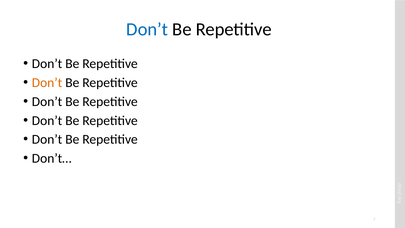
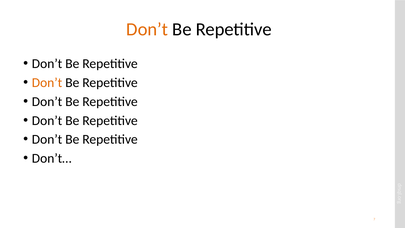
Don’t at (147, 29) colour: blue -> orange
